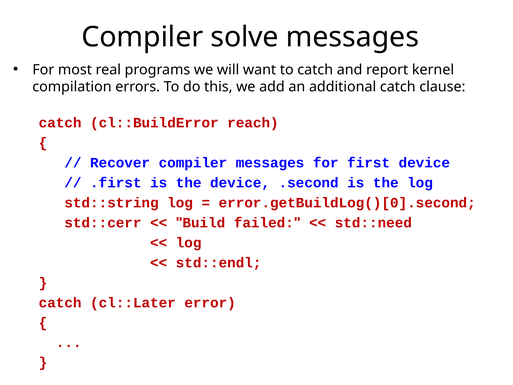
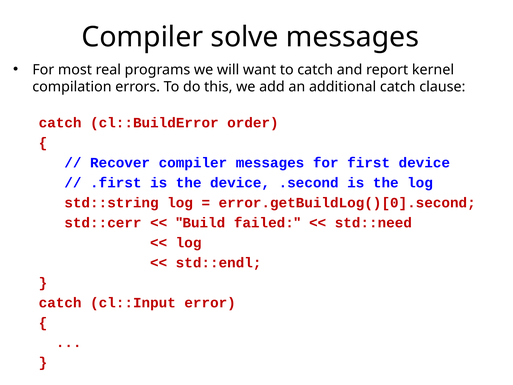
reach: reach -> order
cl::Later: cl::Later -> cl::Input
